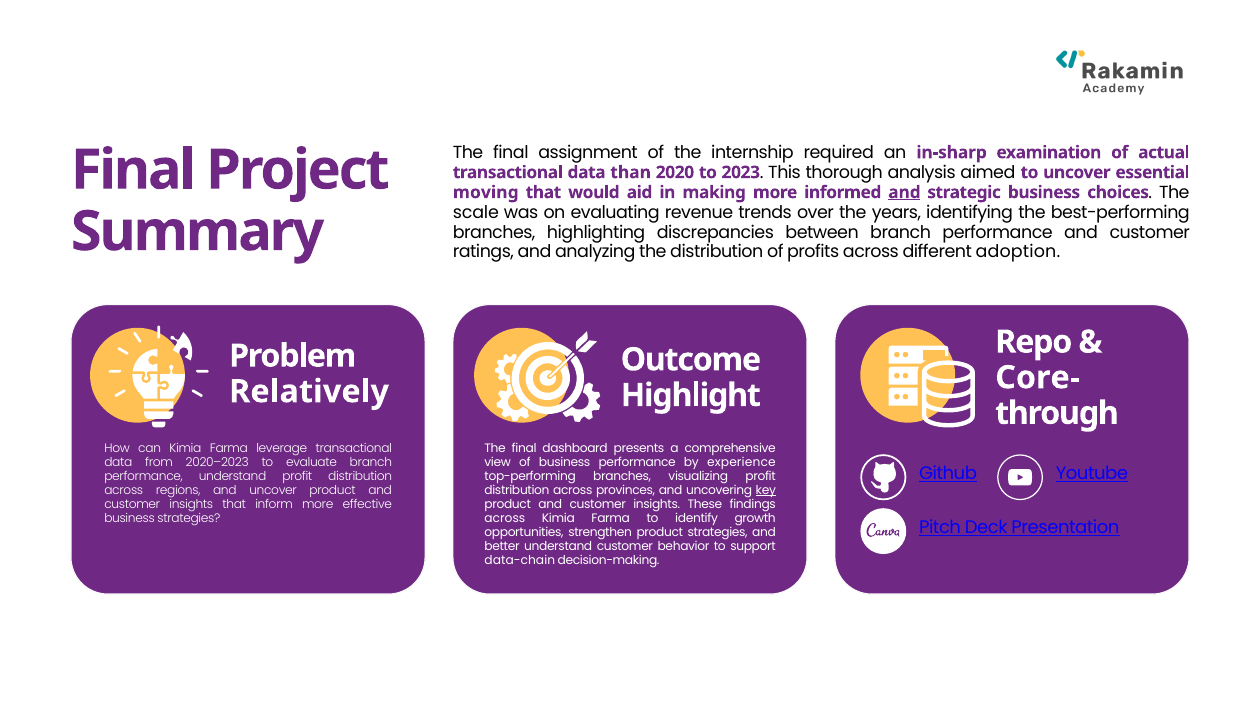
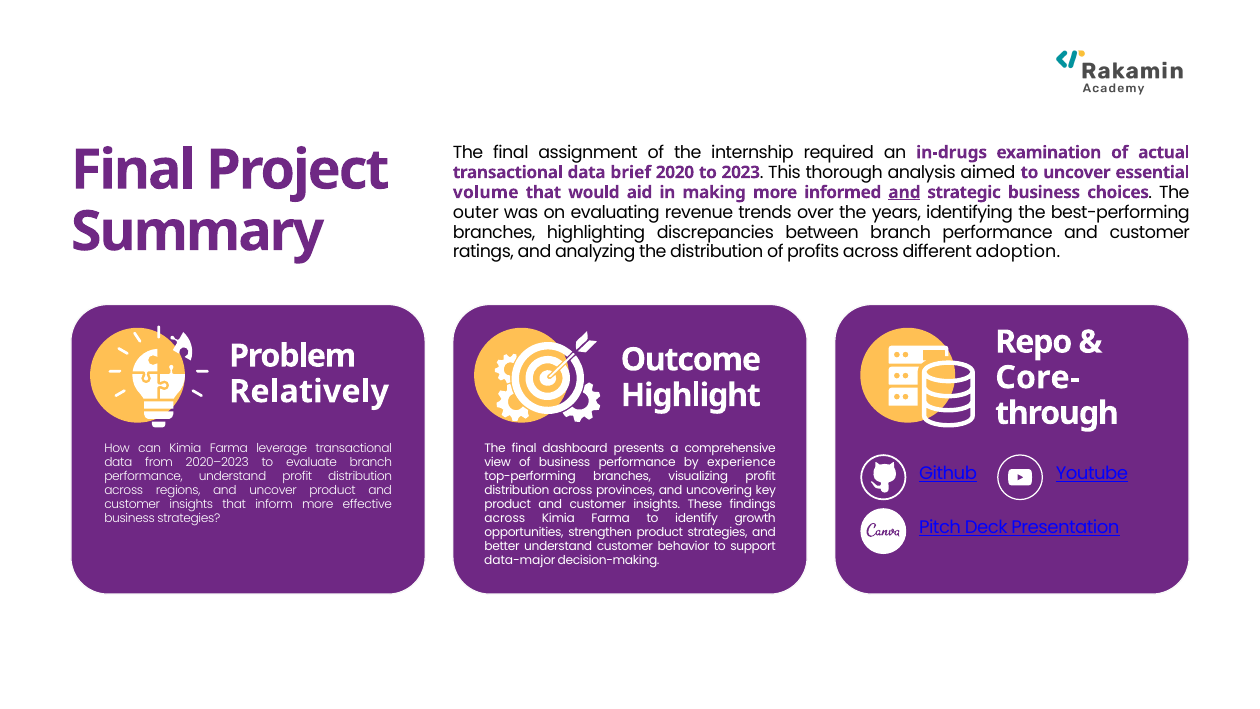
in-sharp: in-sharp -> in-drugs
than: than -> brief
moving: moving -> volume
scale: scale -> outer
key underline: present -> none
data-chain: data-chain -> data-major
